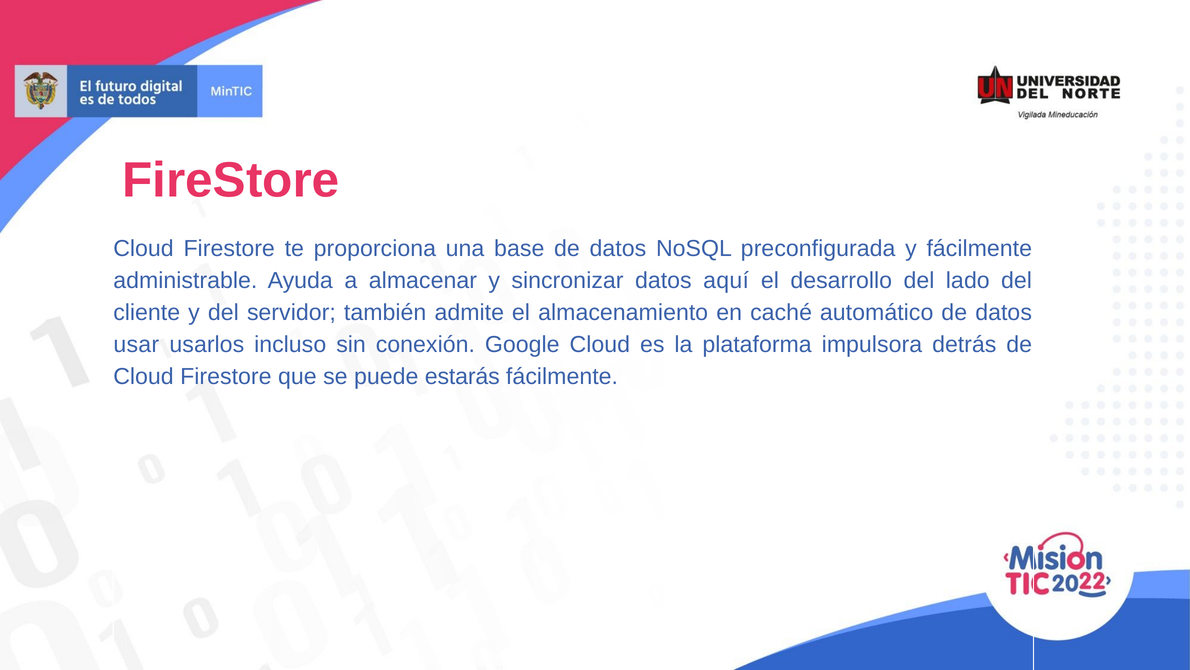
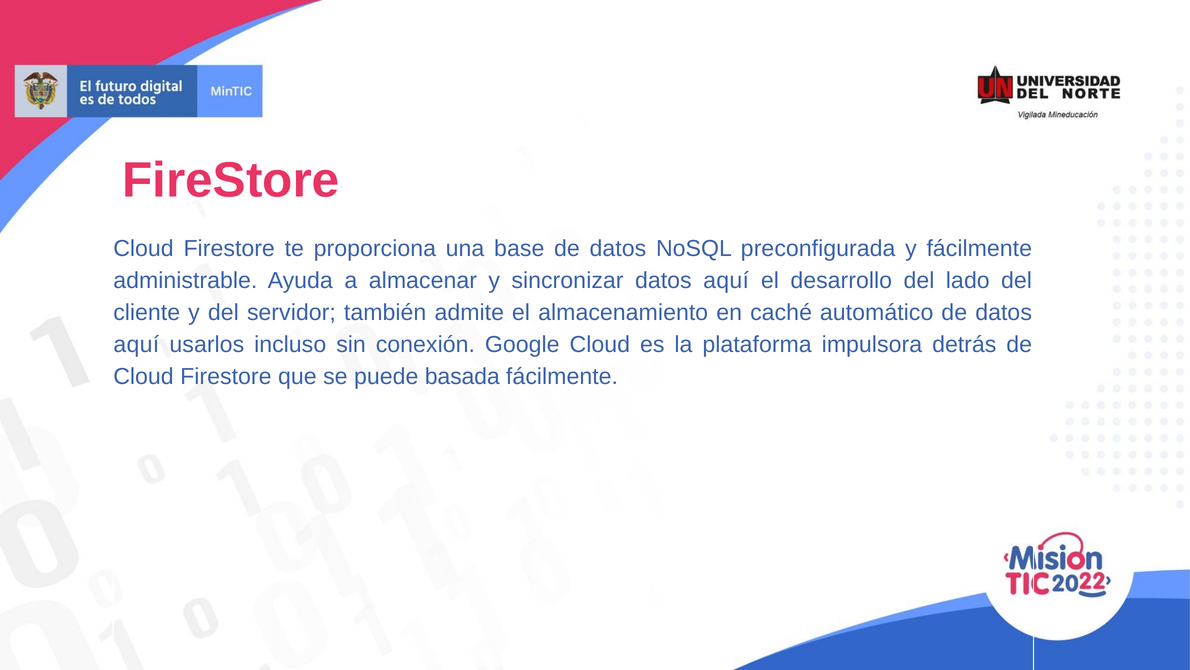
usar at (136, 344): usar -> aquí
estarás: estarás -> basada
